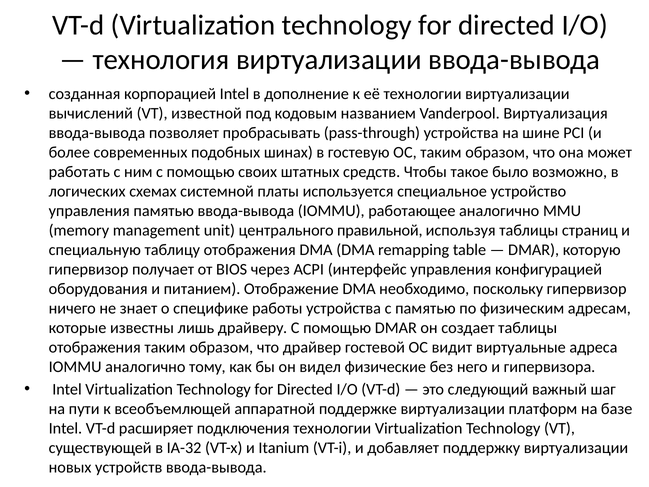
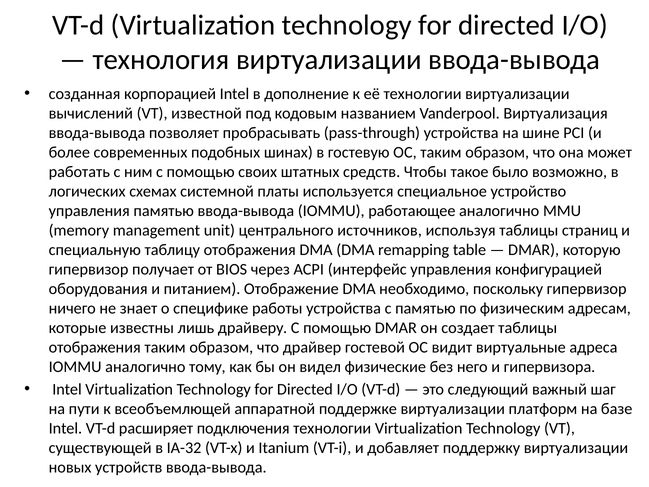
правильной: правильной -> источников
